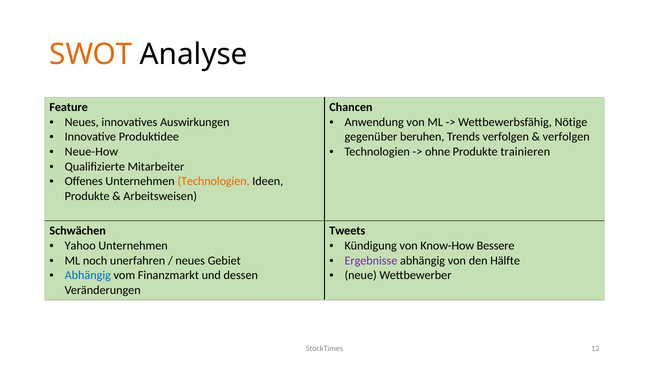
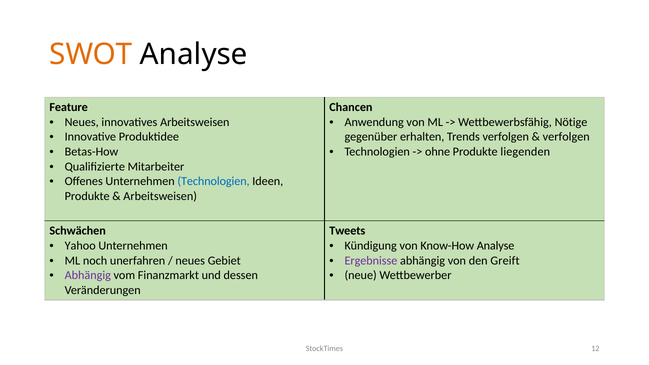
innovatives Auswirkungen: Auswirkungen -> Arbeitsweisen
beruhen: beruhen -> erhalten
Neue-How: Neue-How -> Betas-How
trainieren: trainieren -> liegenden
Technologien at (214, 181) colour: orange -> blue
Know-How Bessere: Bessere -> Analyse
Hälfte: Hälfte -> Greift
Abhängig at (88, 275) colour: blue -> purple
